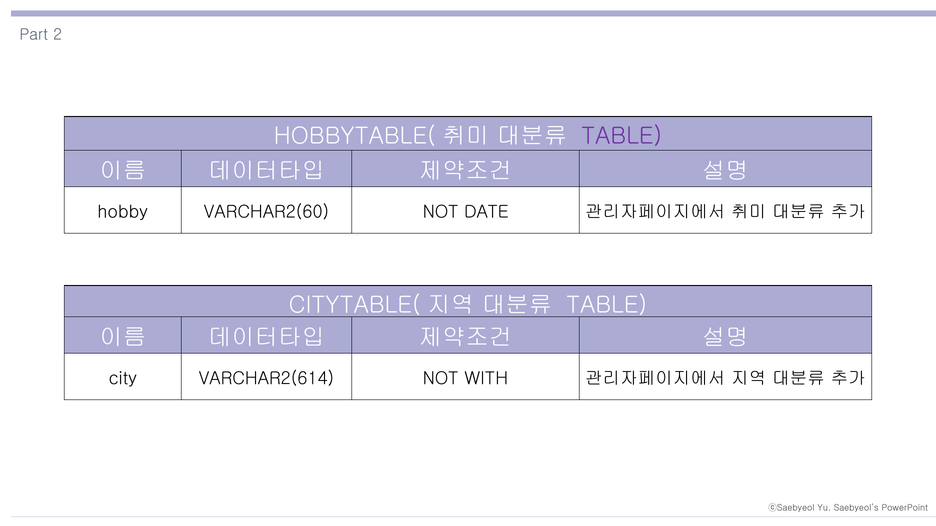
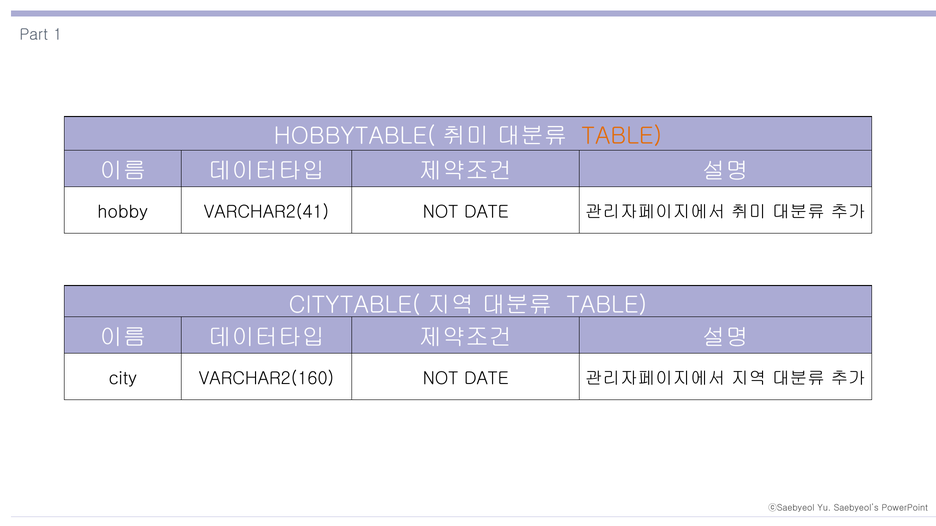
2: 2 -> 1
TABLE at (622, 136) colour: purple -> orange
VARCHAR2(60: VARCHAR2(60 -> VARCHAR2(41
VARCHAR2(614: VARCHAR2(614 -> VARCHAR2(160
WITH at (486, 379): WITH -> DATE
